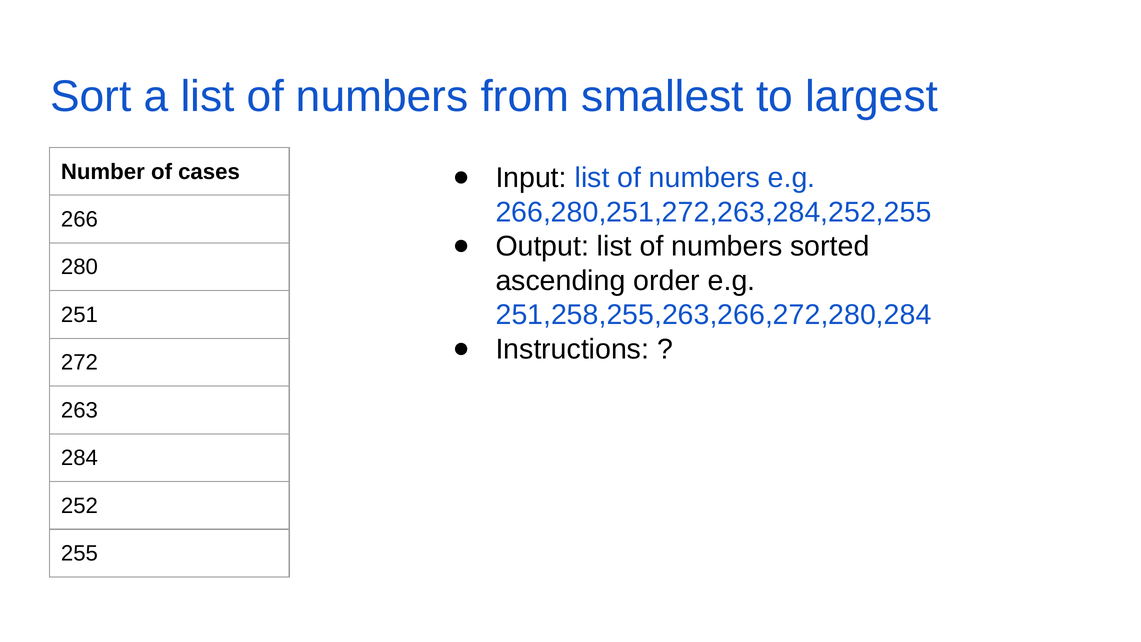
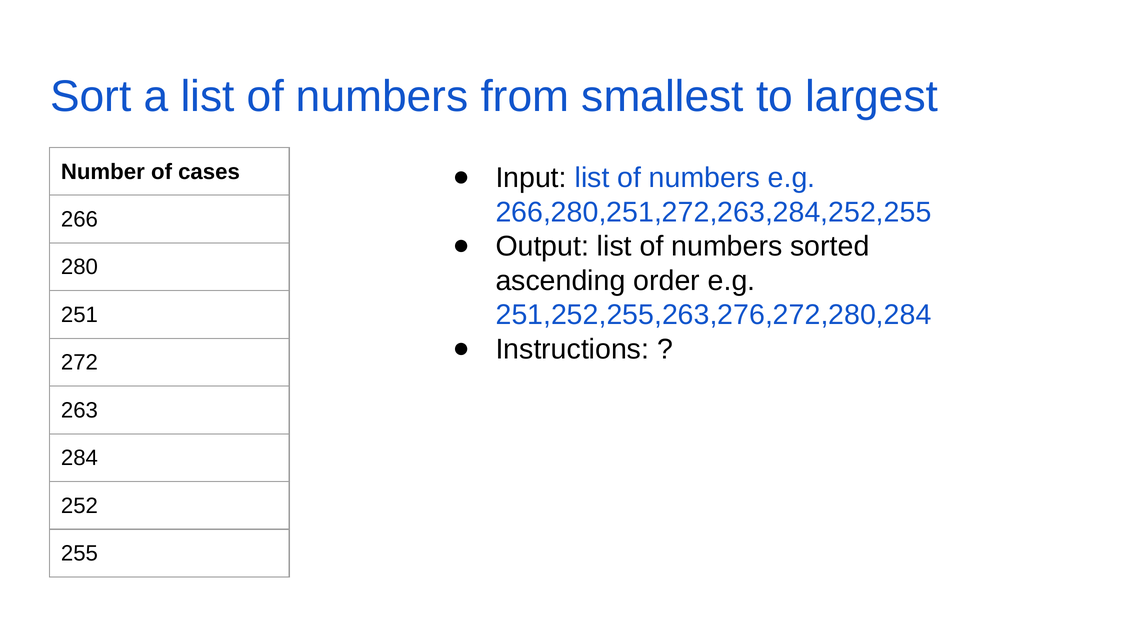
251,258,255,263,266,272,280,284: 251,258,255,263,266,272,280,284 -> 251,252,255,263,276,272,280,284
